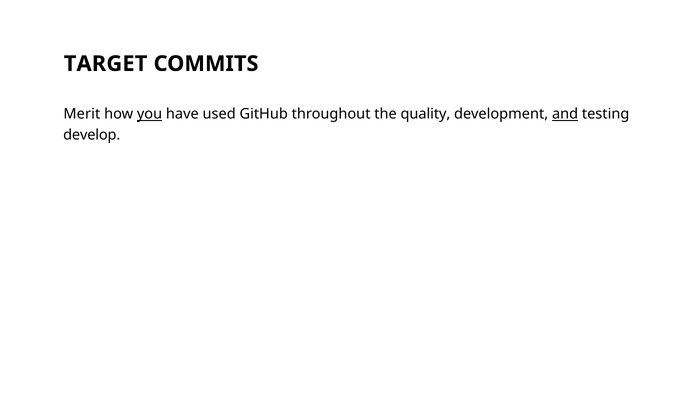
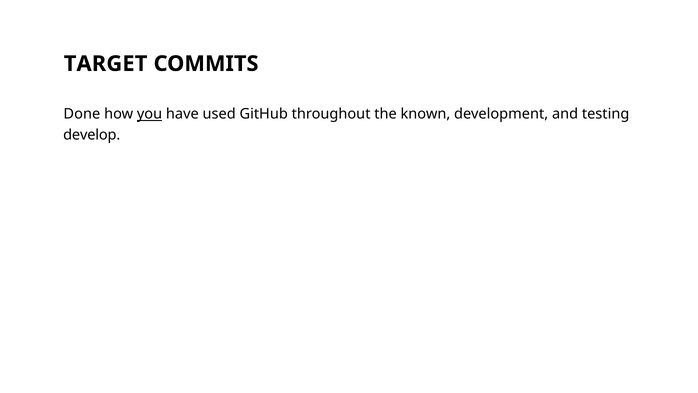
Merit: Merit -> Done
quality: quality -> known
and underline: present -> none
